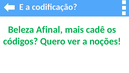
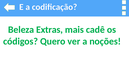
Afinal: Afinal -> Extras
